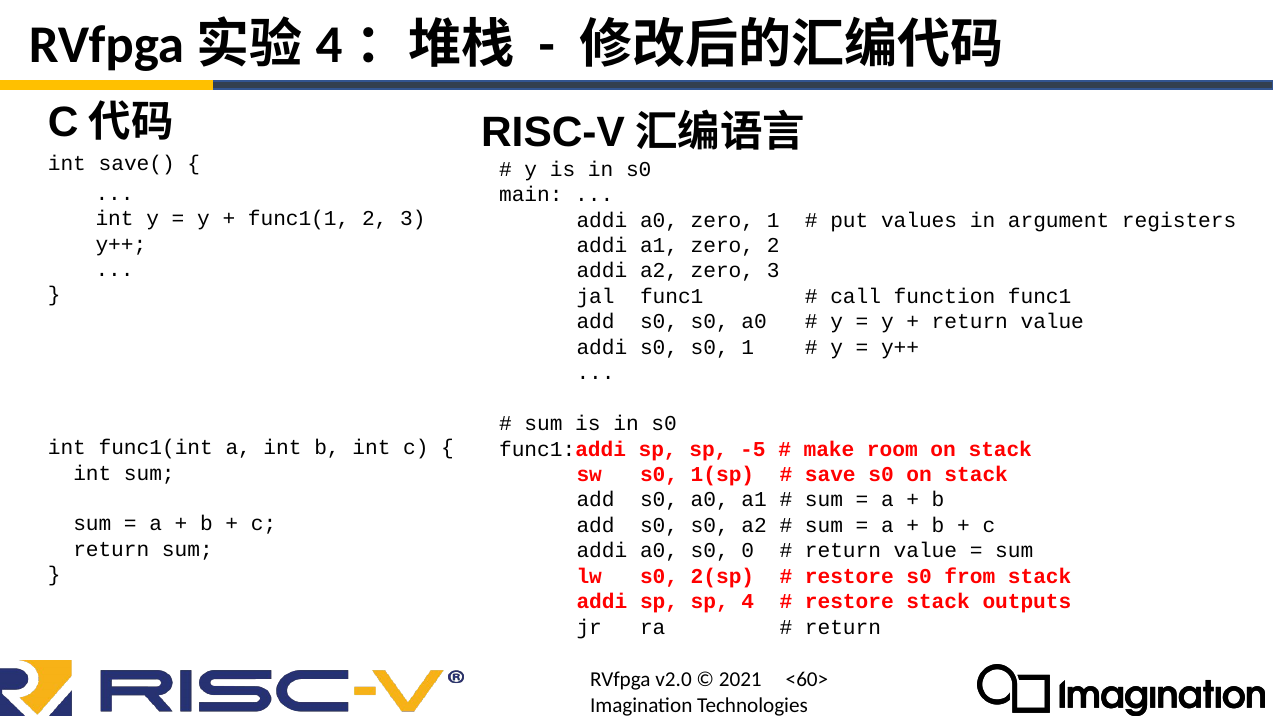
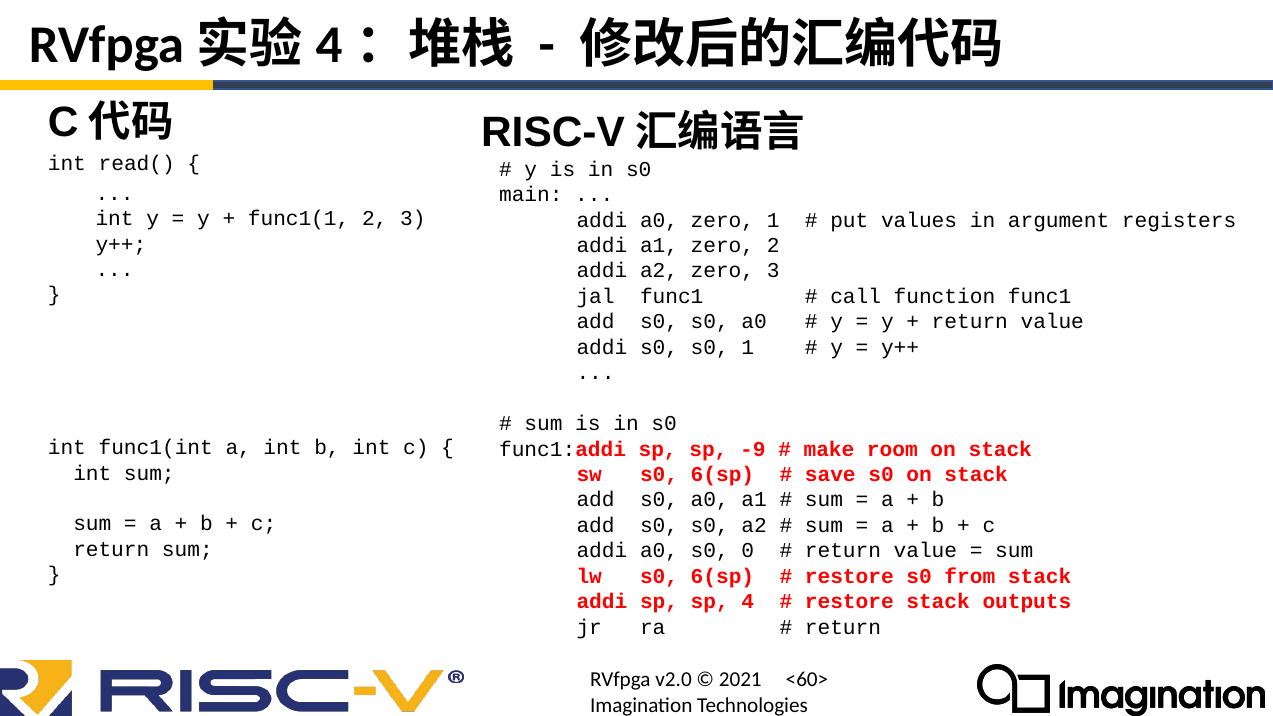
save(: save( -> read(
-5: -5 -> -9
sw s0 1(sp: 1(sp -> 6(sp
lw s0 2(sp: 2(sp -> 6(sp
